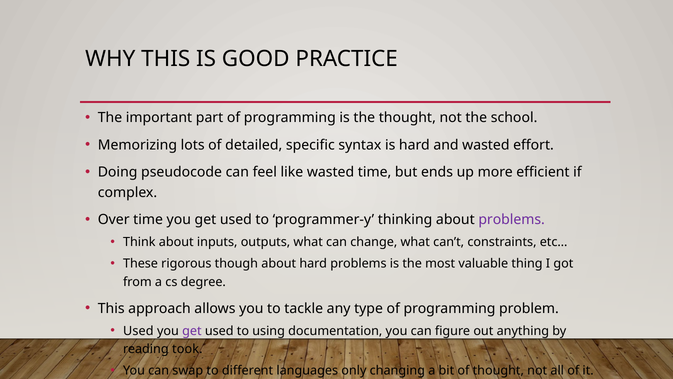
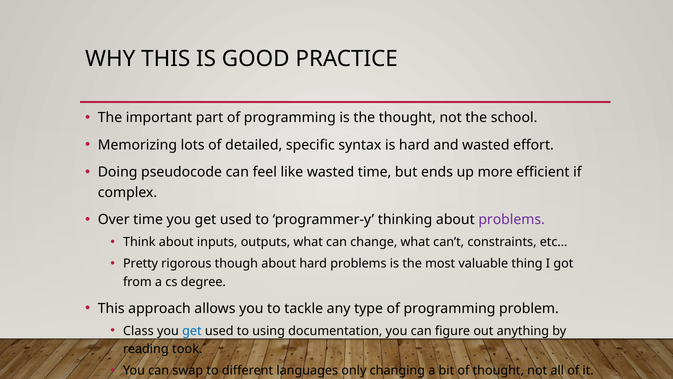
These: These -> Pretty
Used at (138, 330): Used -> Class
get at (192, 330) colour: purple -> blue
